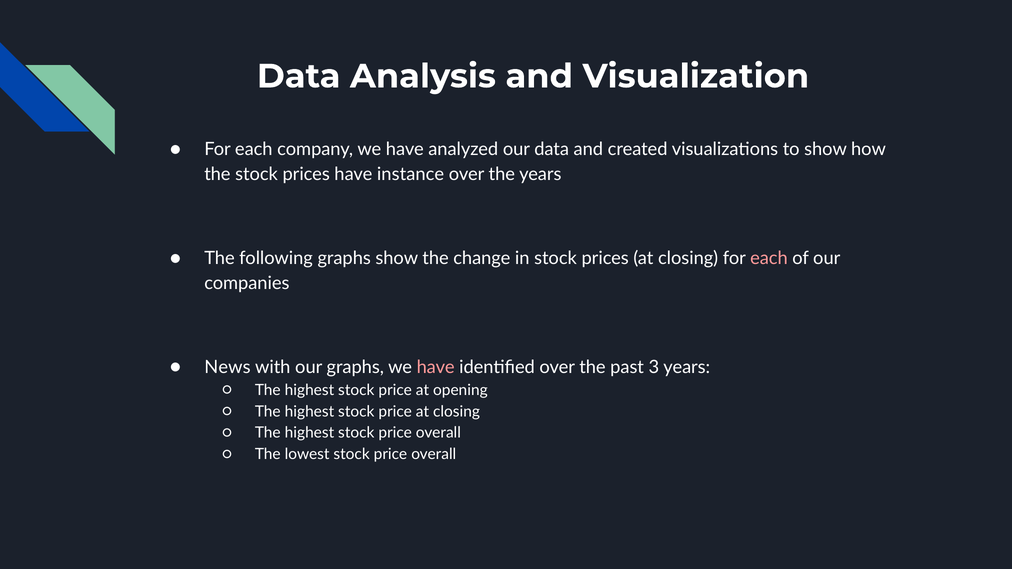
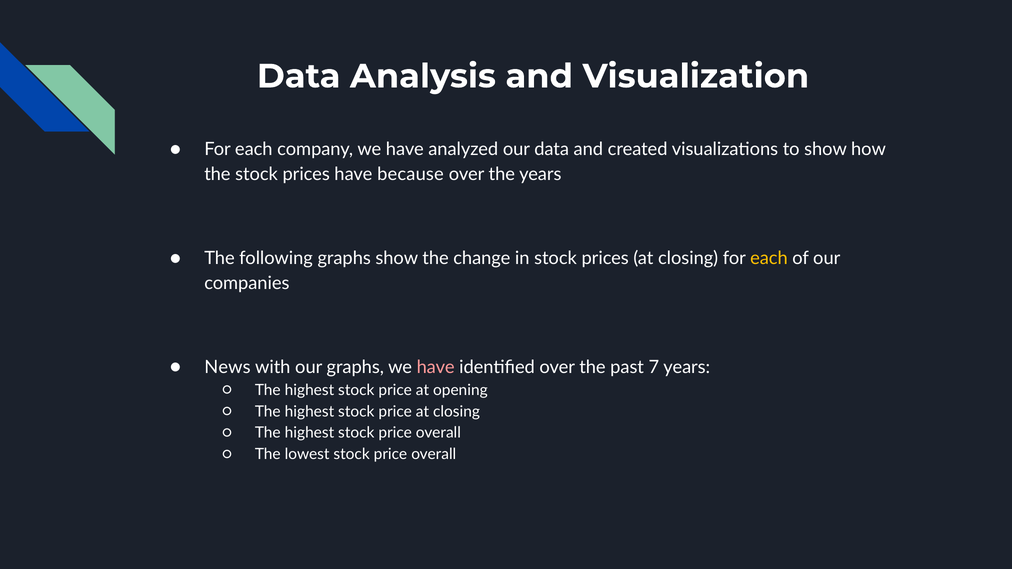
instance: instance -> because
each at (769, 258) colour: pink -> yellow
3: 3 -> 7
